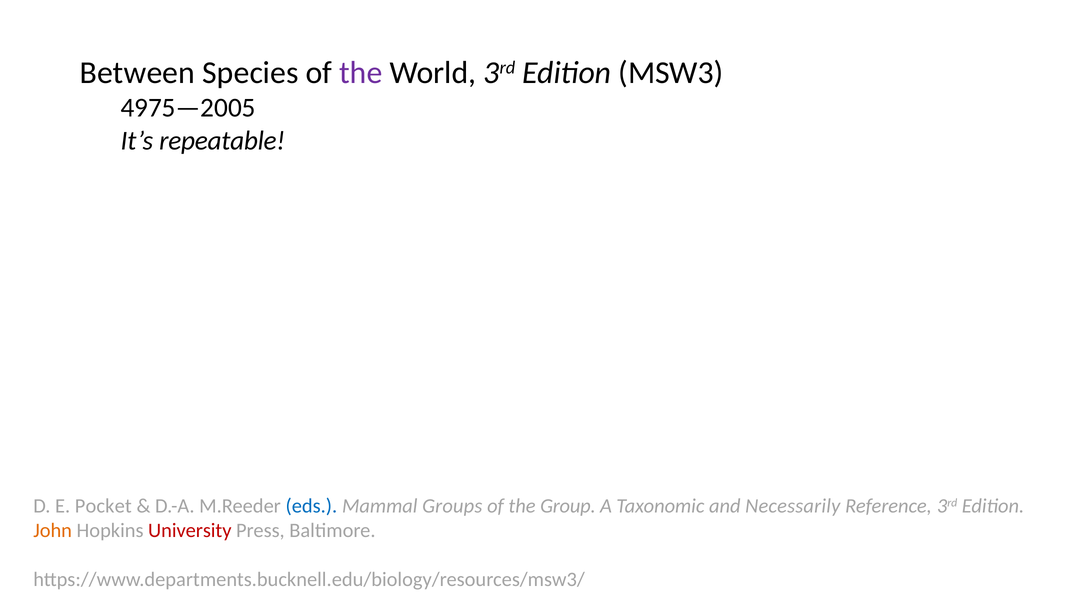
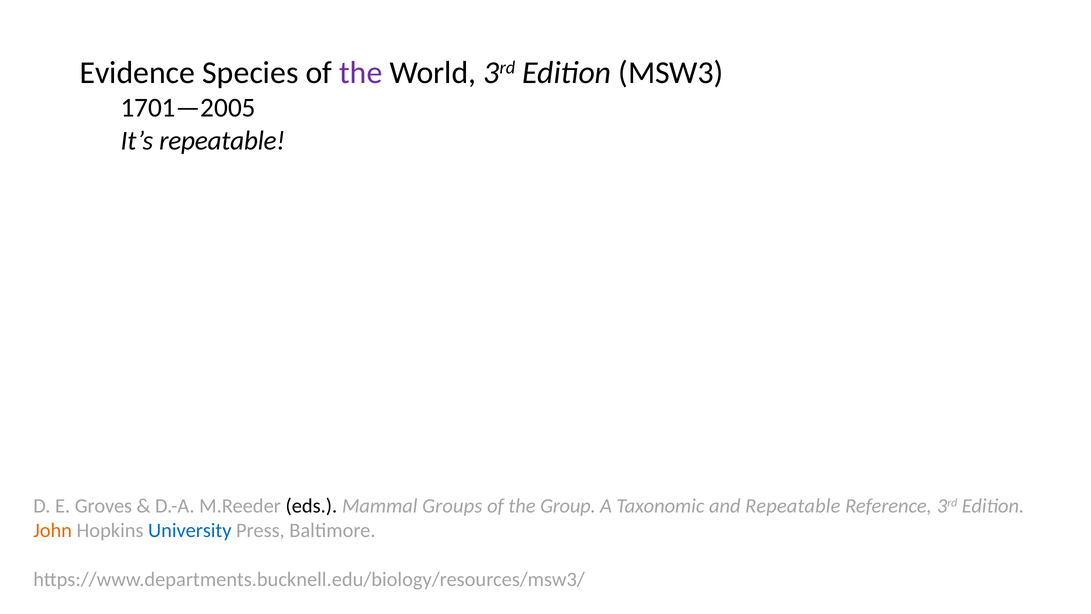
Between: Between -> Evidence
4975—2005: 4975—2005 -> 1701—2005
Pocket: Pocket -> Groves
eds colour: blue -> black
and Necessarily: Necessarily -> Repeatable
University colour: red -> blue
